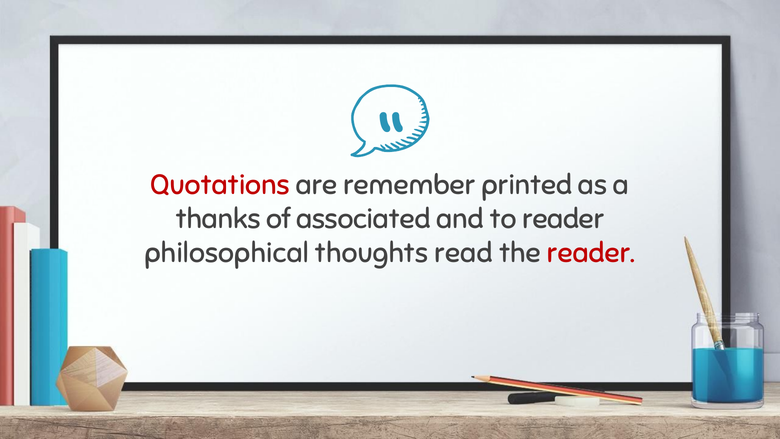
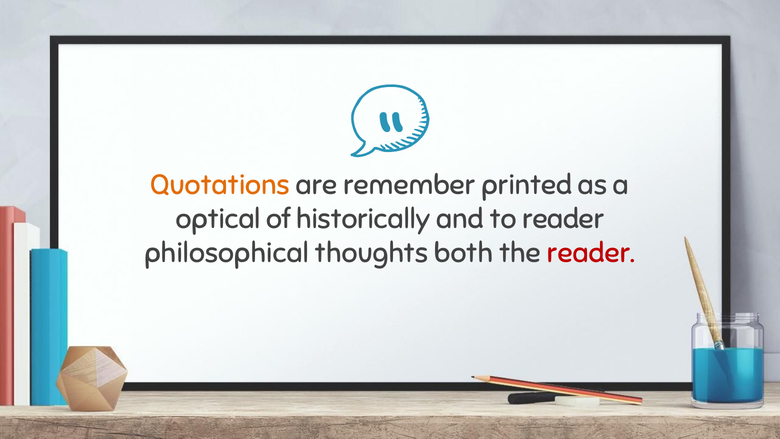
Quotations colour: red -> orange
thanks: thanks -> optical
associated: associated -> historically
read: read -> both
